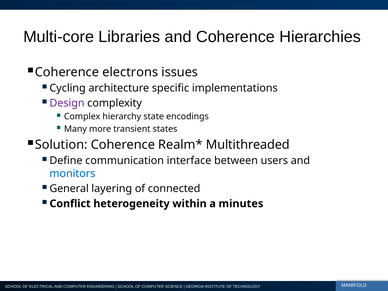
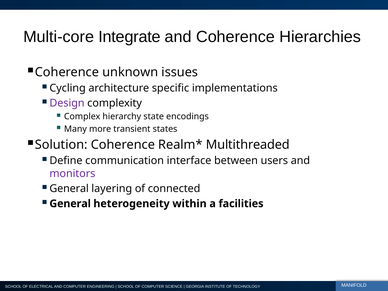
Libraries: Libraries -> Integrate
electrons: electrons -> unknown
monitors colour: blue -> purple
Conflict at (70, 204): Conflict -> General
minutes: minutes -> facilities
